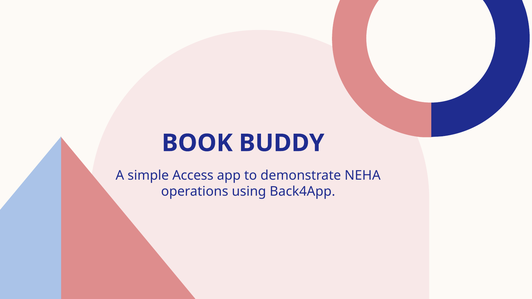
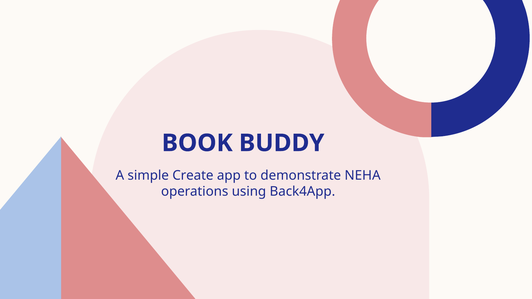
Access: Access -> Create
